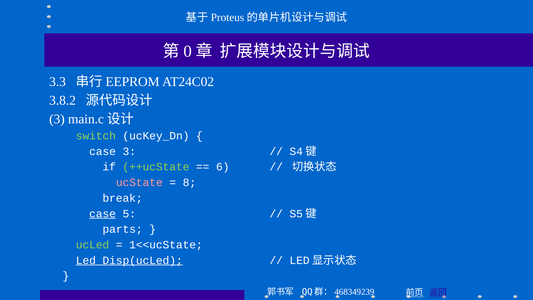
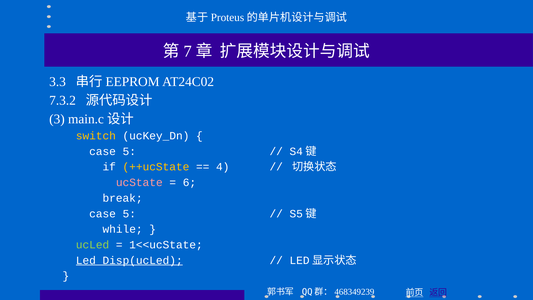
0: 0 -> 7
3.8.2: 3.8.2 -> 7.3.2
switch colour: light green -> yellow
3 at (129, 151): 3 -> 5
++ucState colour: light green -> yellow
6: 6 -> 4
8: 8 -> 6
case at (103, 214) underline: present -> none
parts: parts -> while
